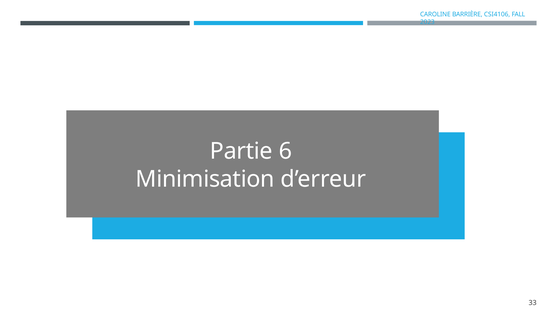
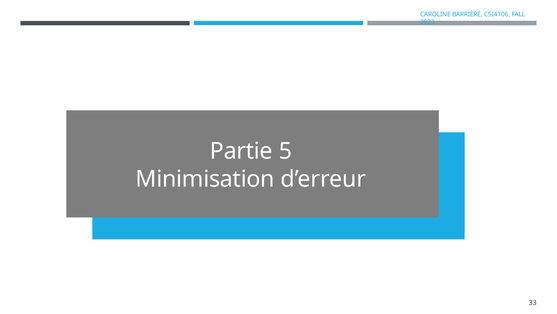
6: 6 -> 5
